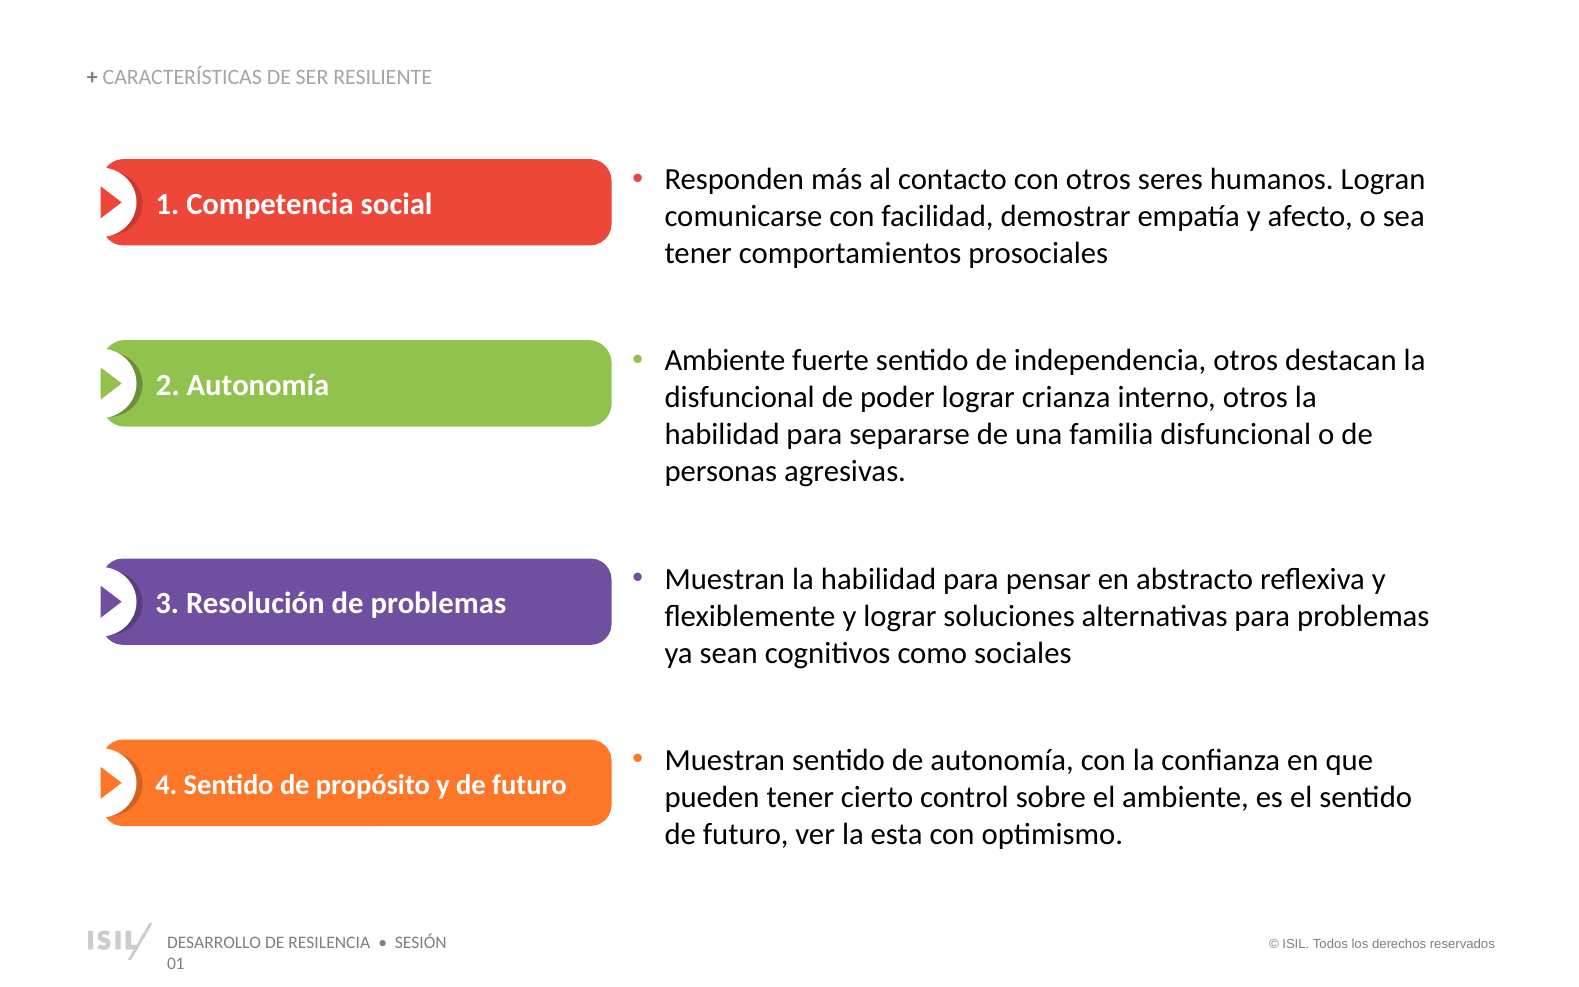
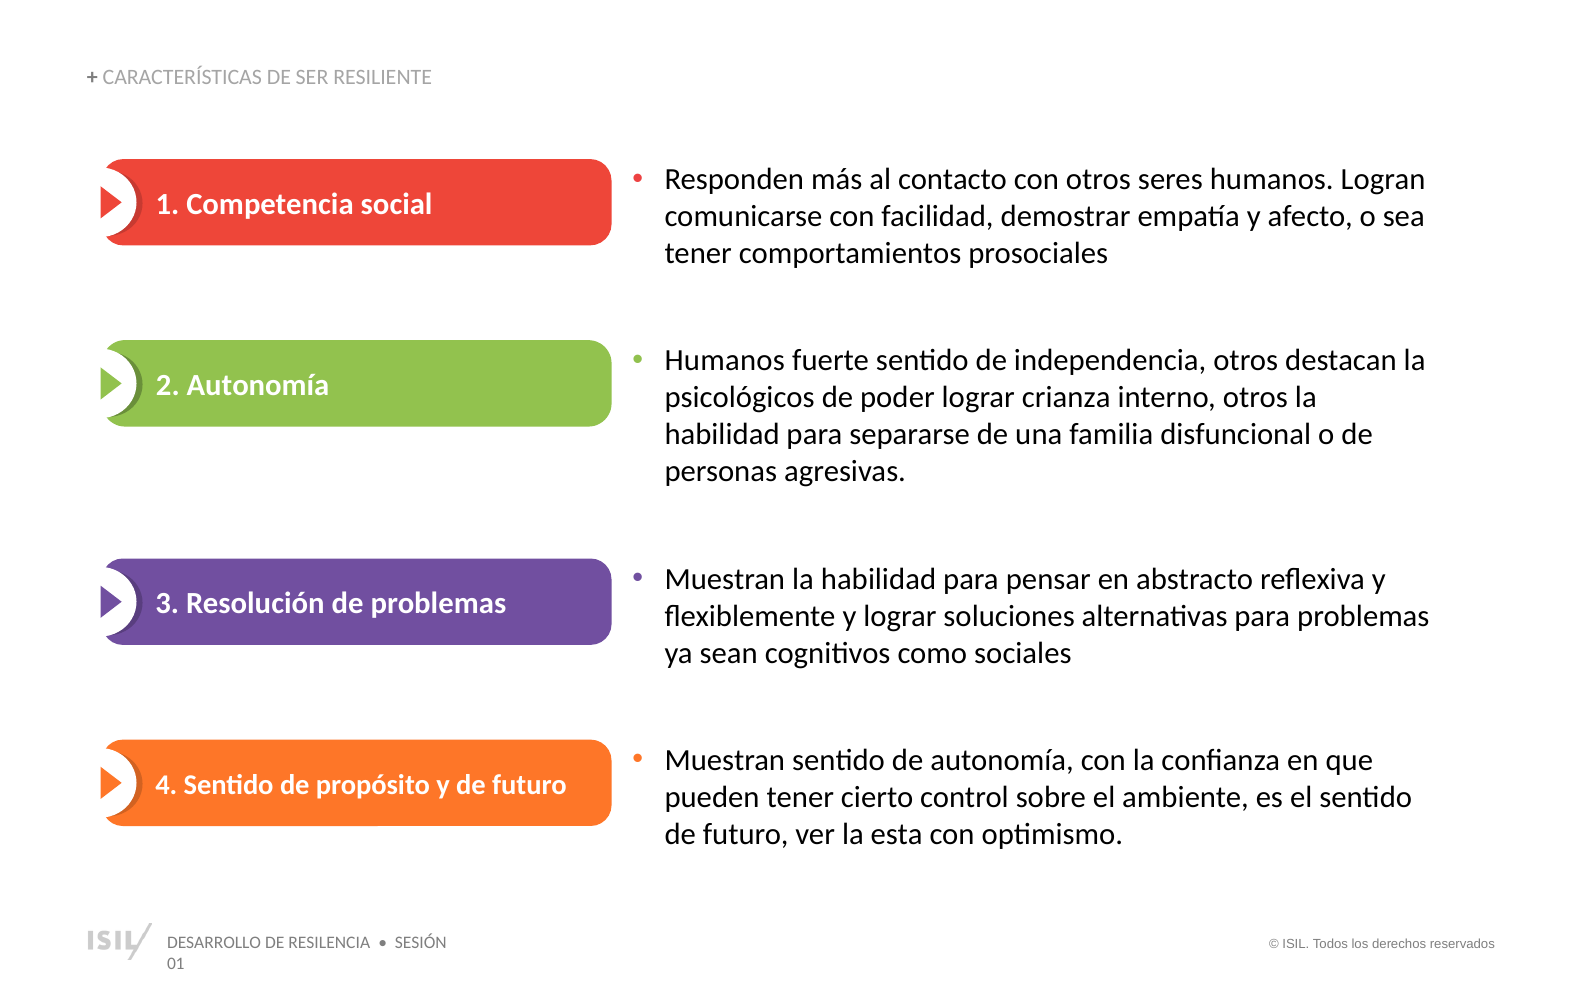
Ambiente at (725, 361): Ambiente -> Humanos
disfuncional at (740, 398): disfuncional -> psicológicos
